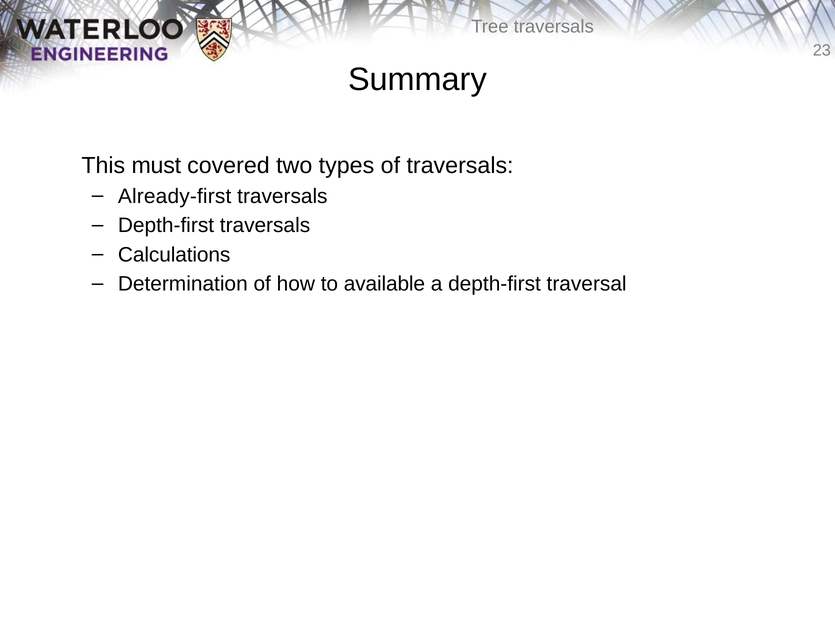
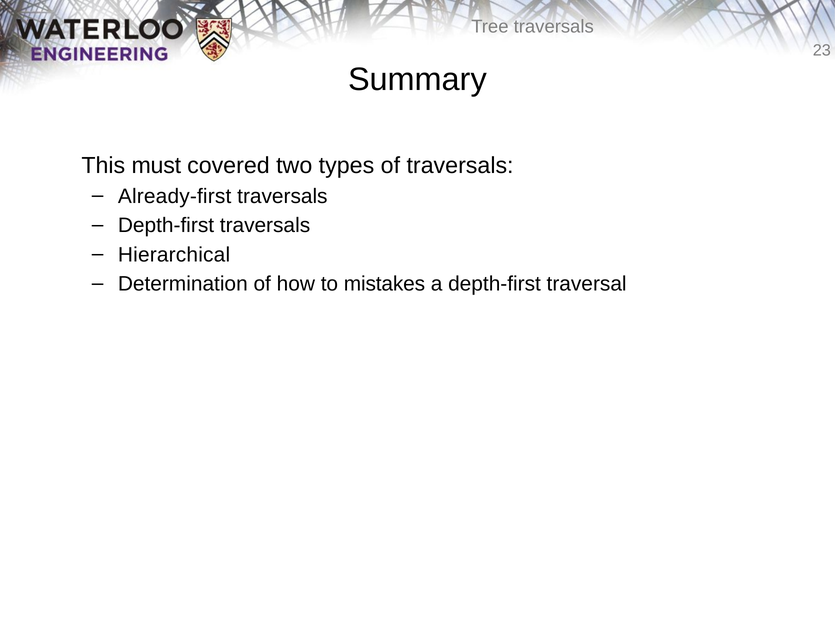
Calculations: Calculations -> Hierarchical
available: available -> mistakes
